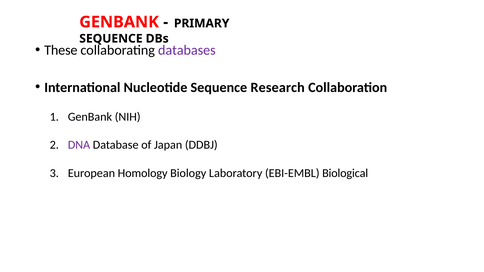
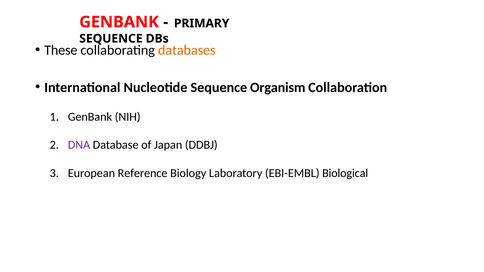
databases colour: purple -> orange
Research: Research -> Organism
Homology: Homology -> Reference
